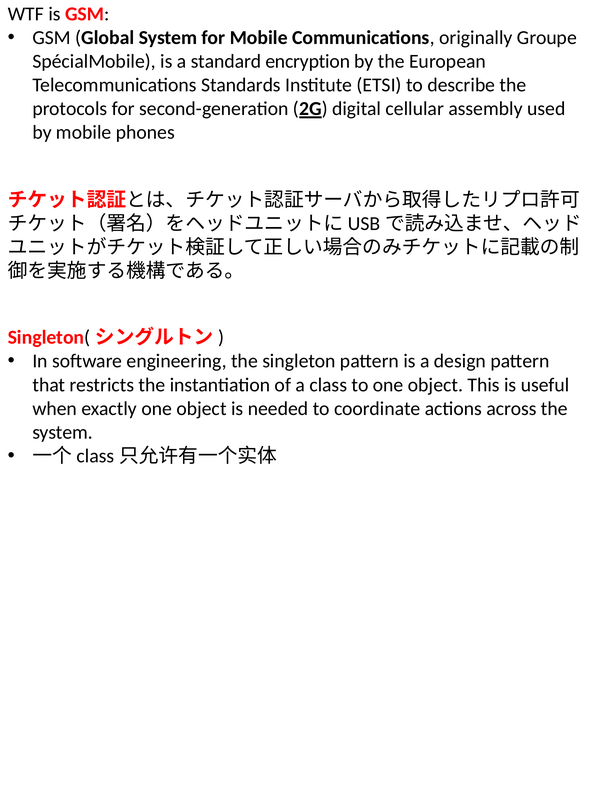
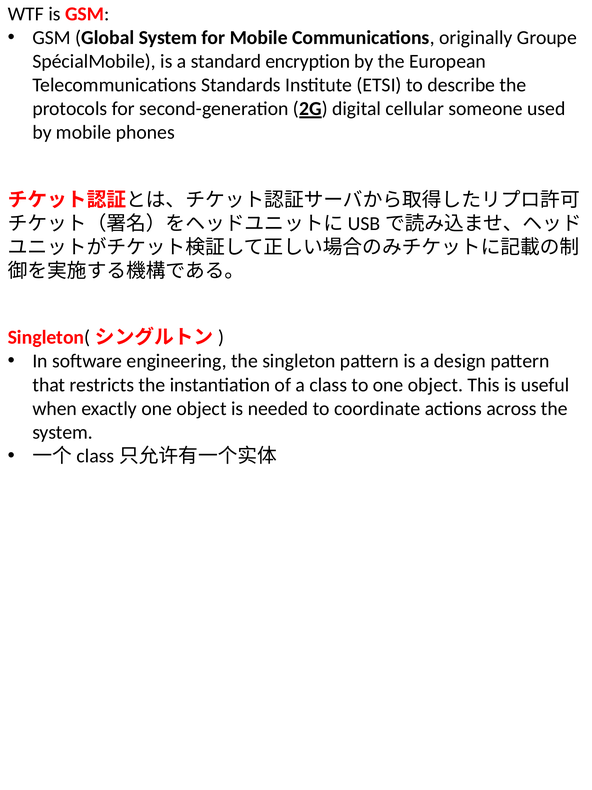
assembly: assembly -> someone
